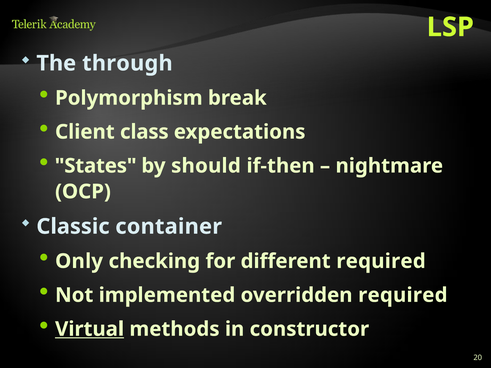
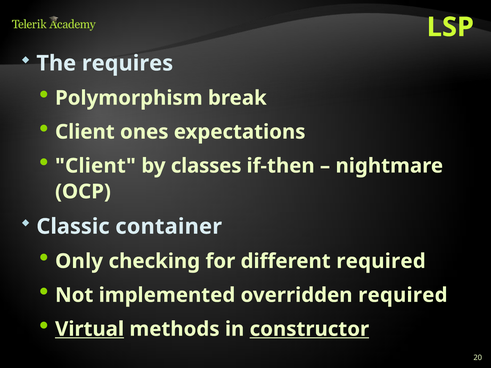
through: through -> requires
class: class -> ones
States at (96, 166): States -> Client
should: should -> classes
constructor underline: none -> present
